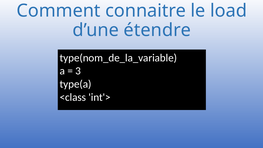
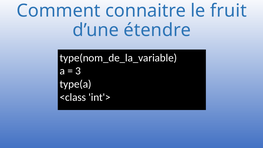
load: load -> fruit
